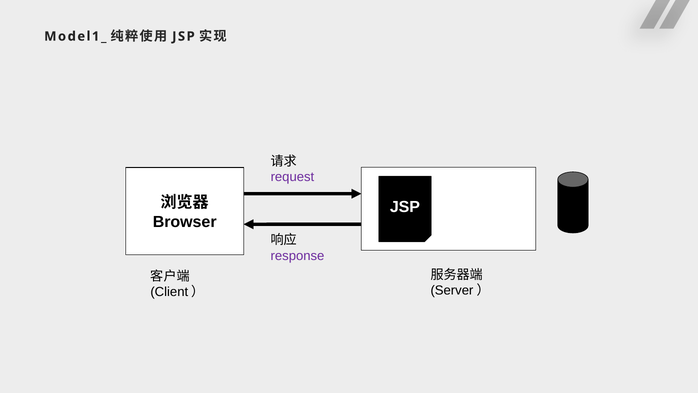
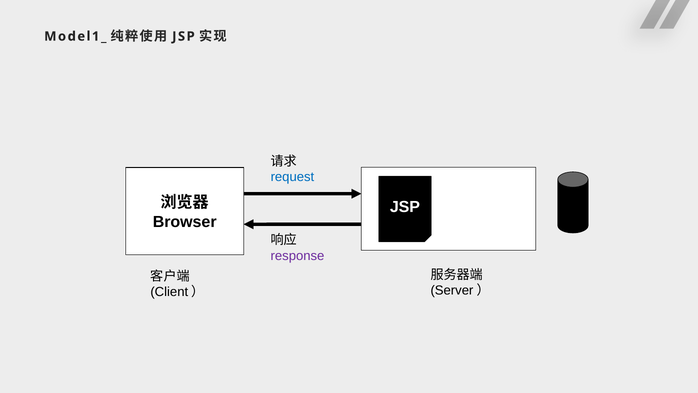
request colour: purple -> blue
